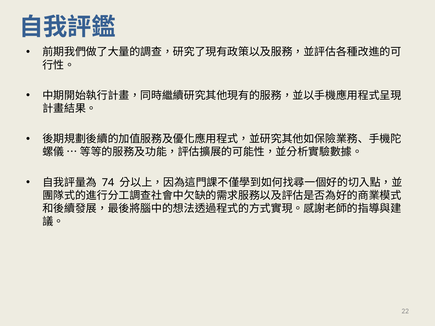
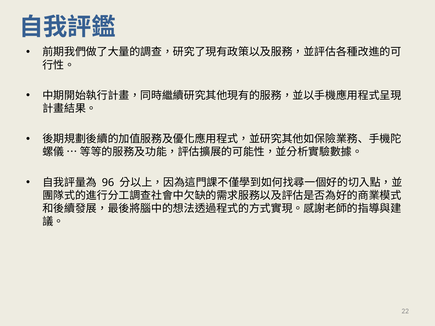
74: 74 -> 96
